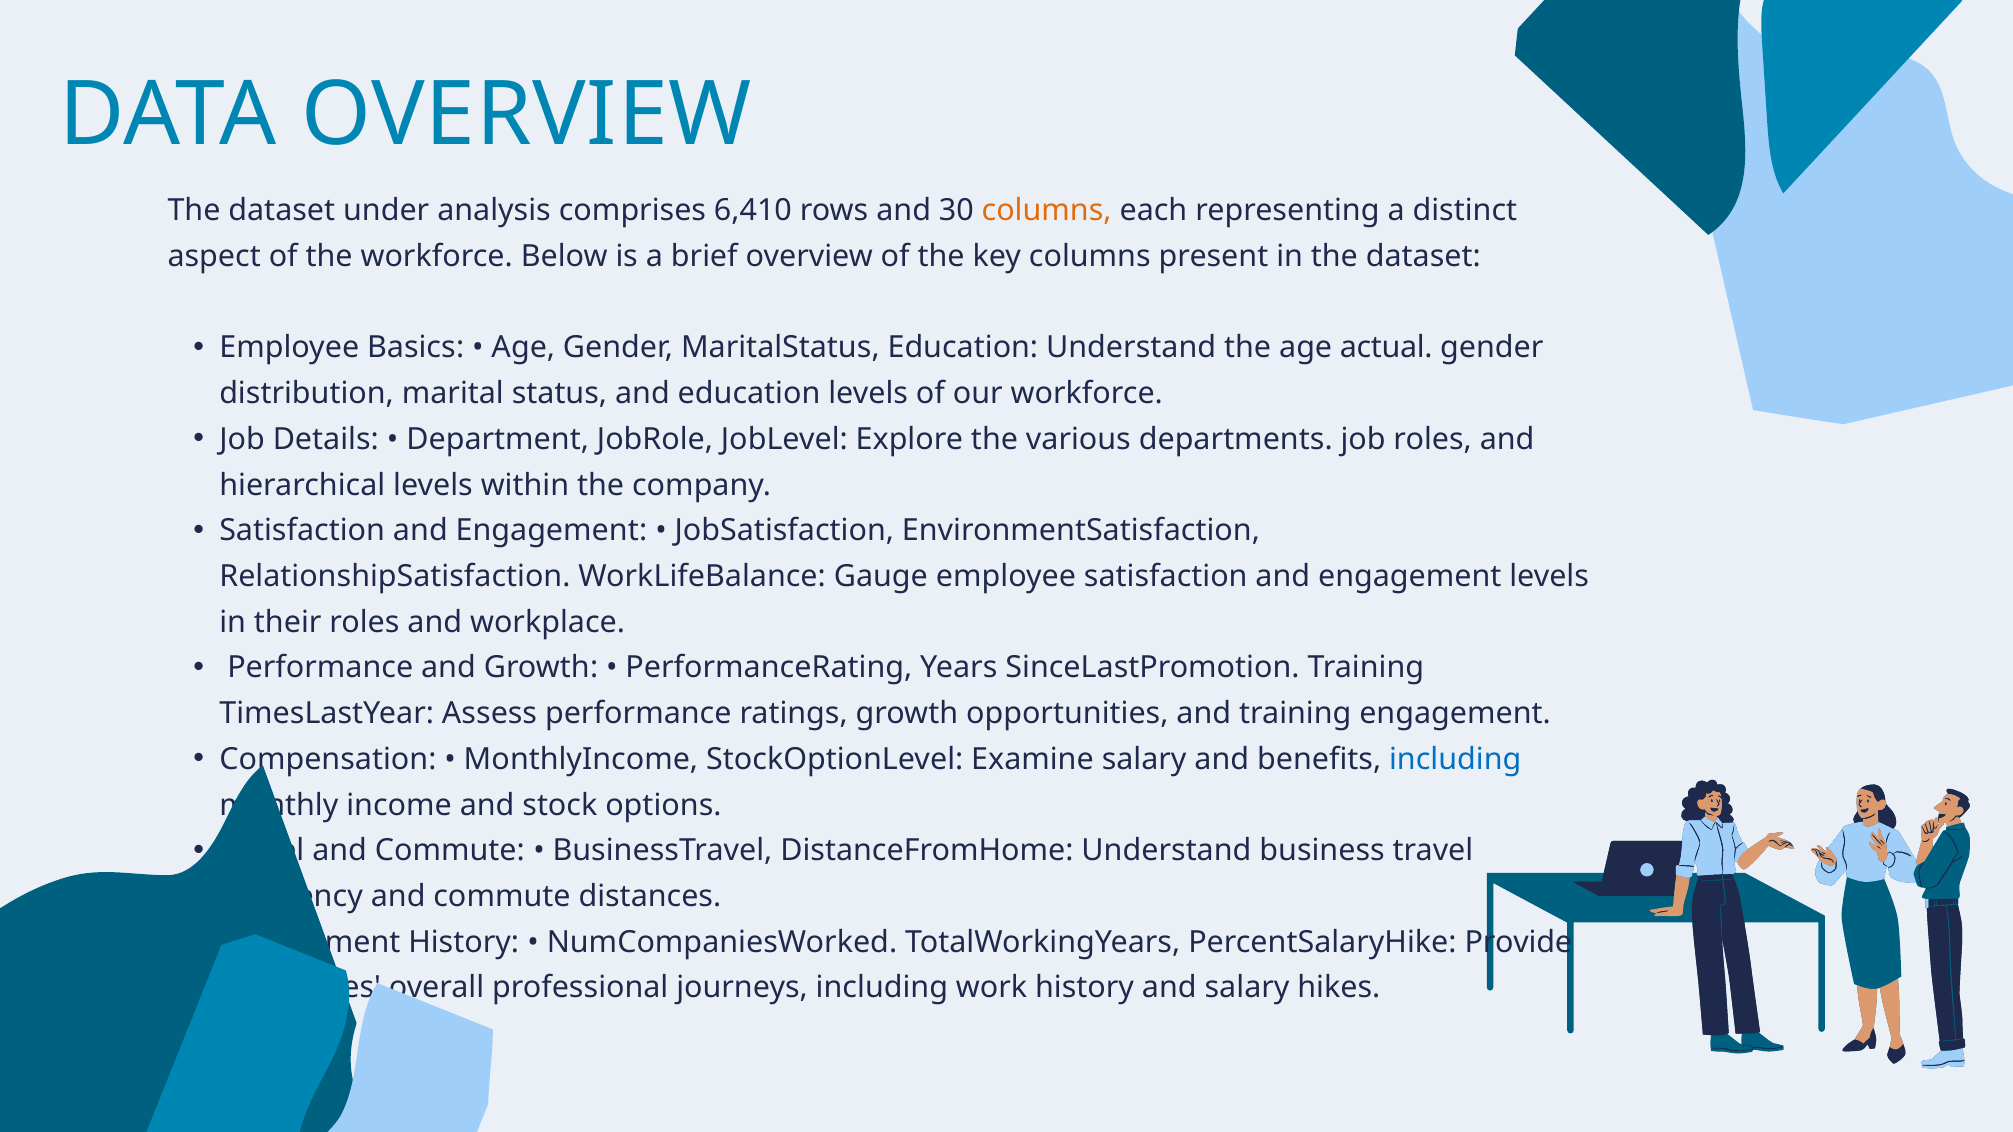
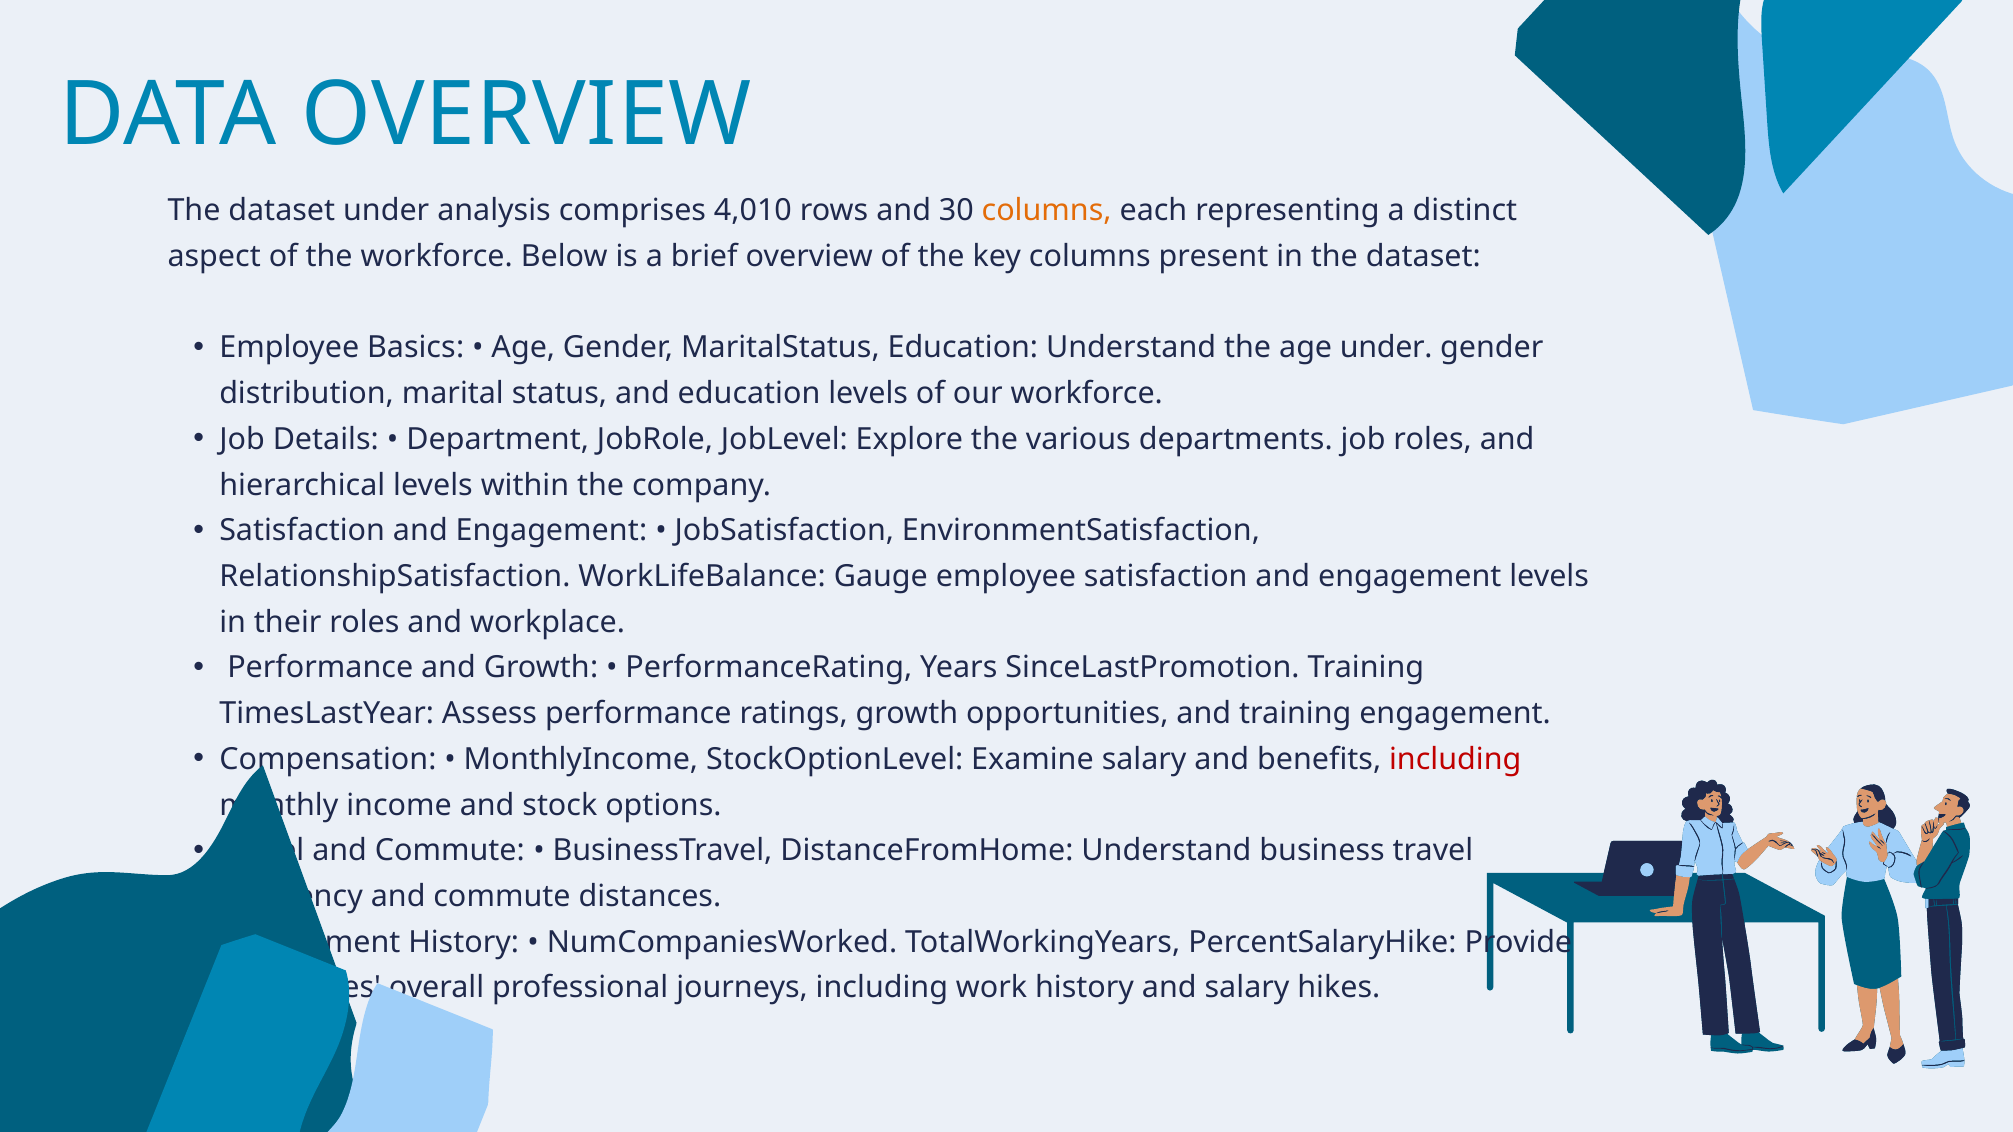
6,410: 6,410 -> 4,010
age actual: actual -> under
including at (1455, 760) colour: blue -> red
